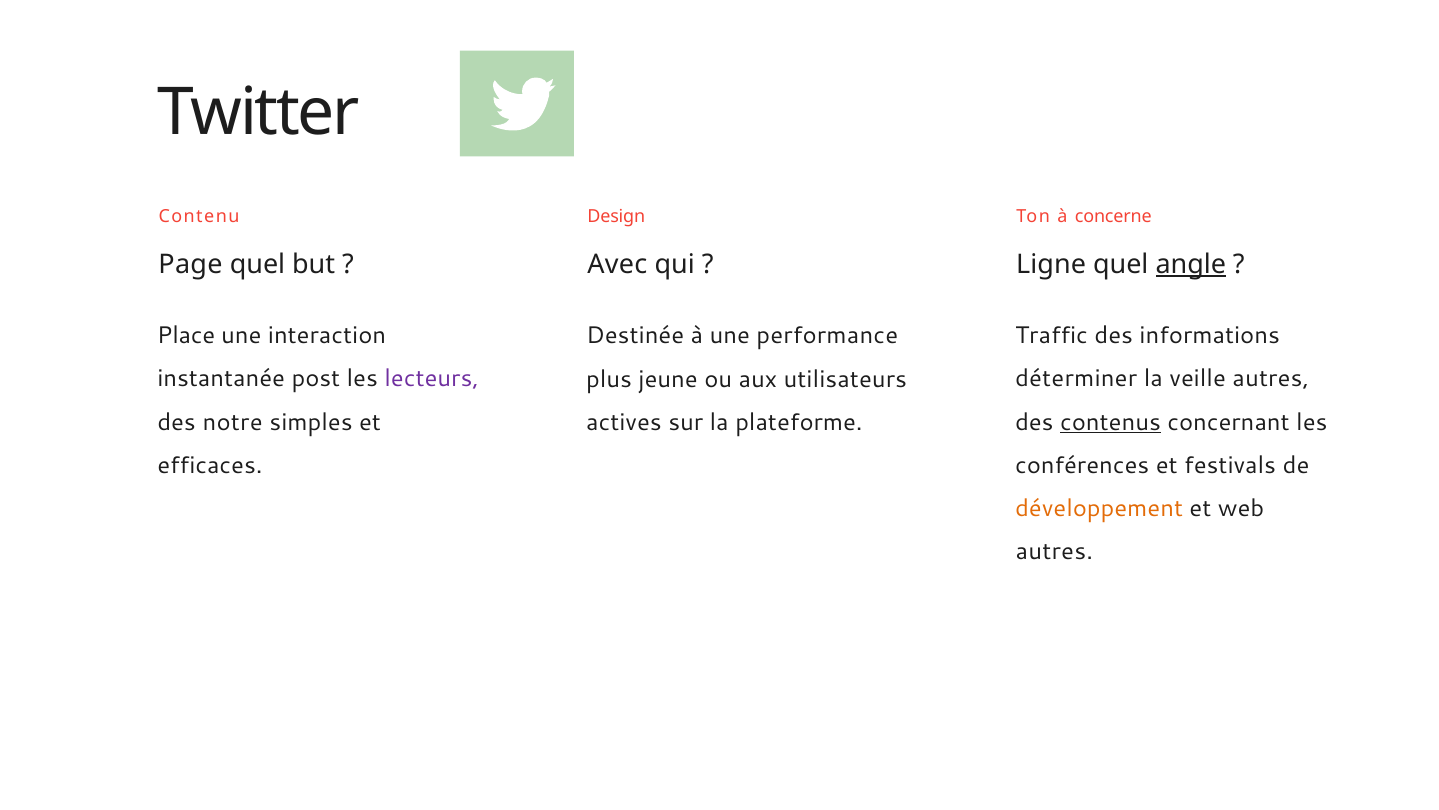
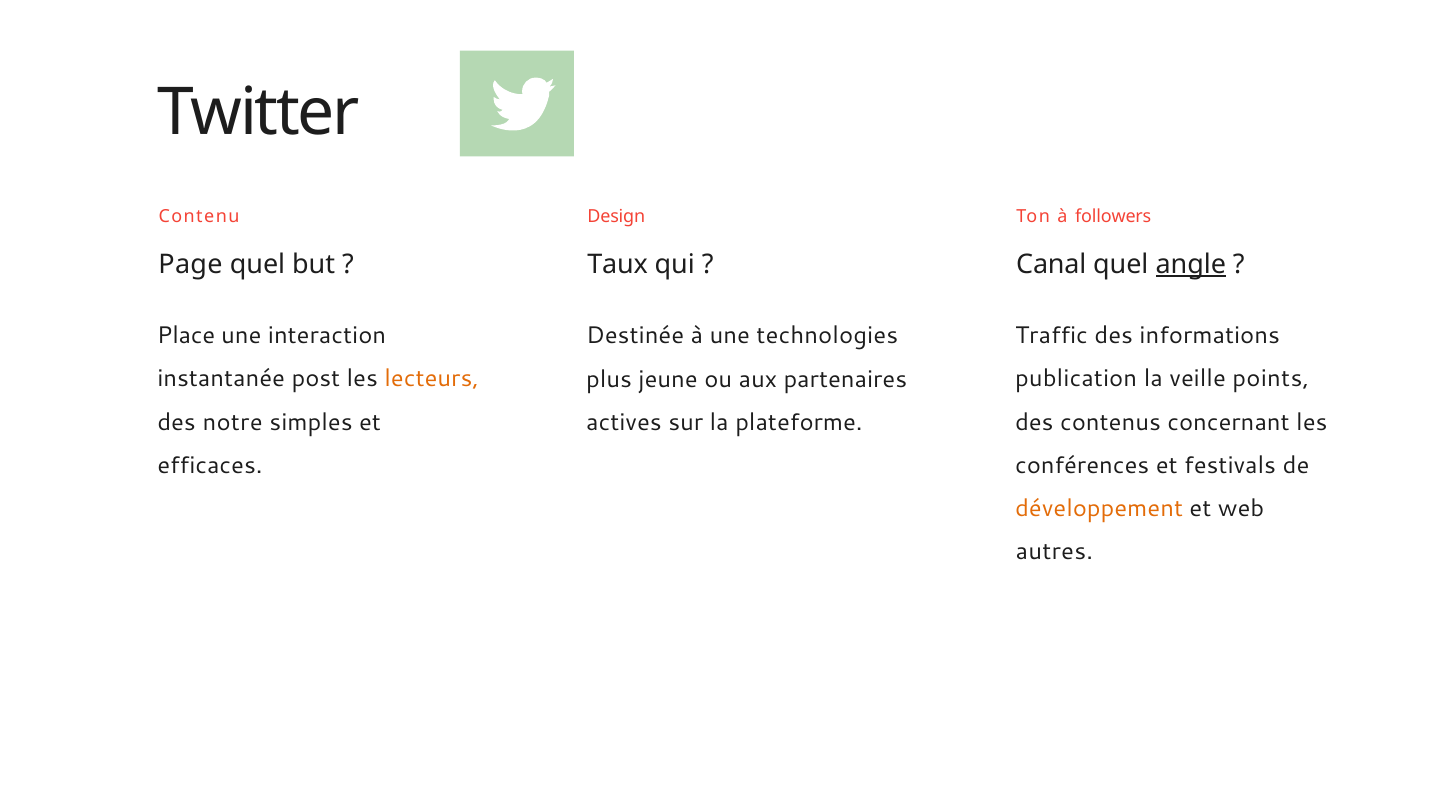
concerne: concerne -> followers
Avec: Avec -> Taux
Ligne: Ligne -> Canal
performance: performance -> technologies
lecteurs colour: purple -> orange
utilisateurs: utilisateurs -> partenaires
déterminer: déterminer -> publication
veille autres: autres -> points
contenus underline: present -> none
